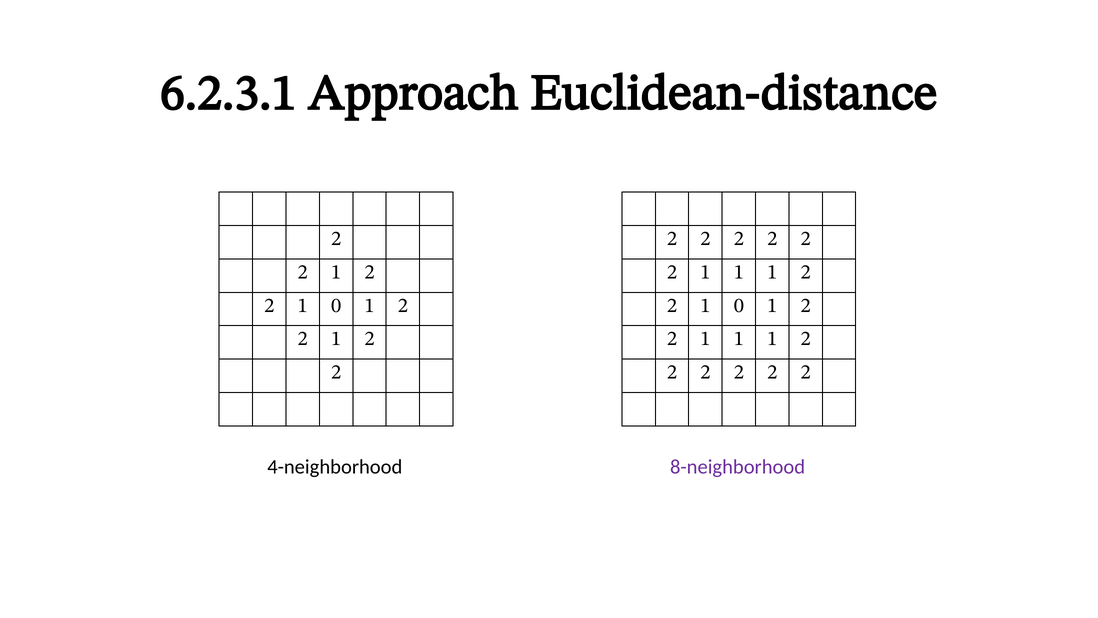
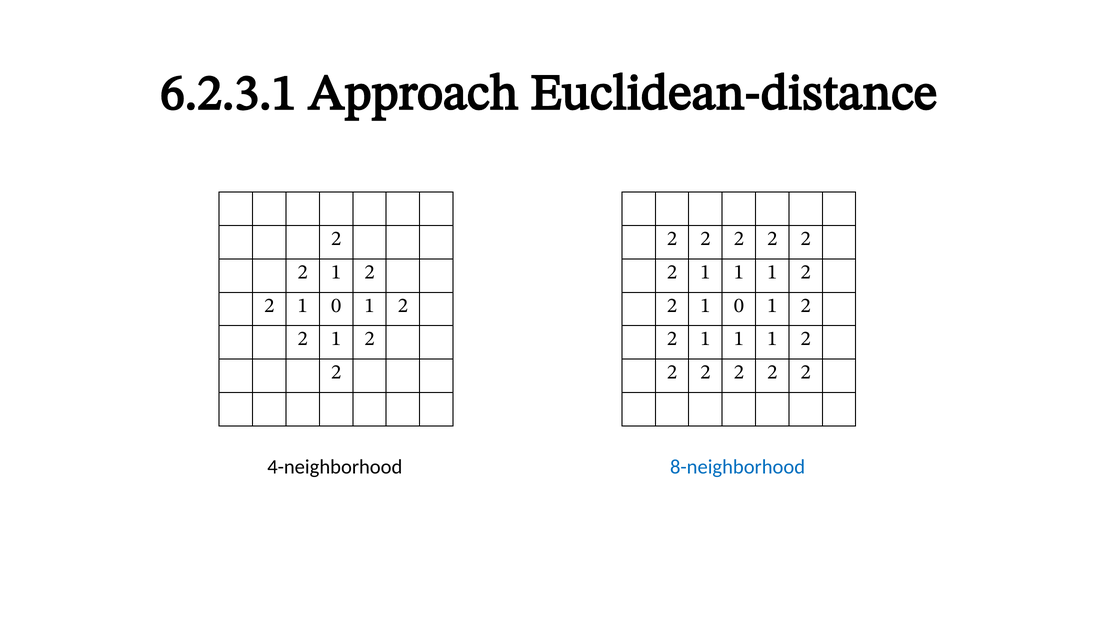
8-neighborhood colour: purple -> blue
